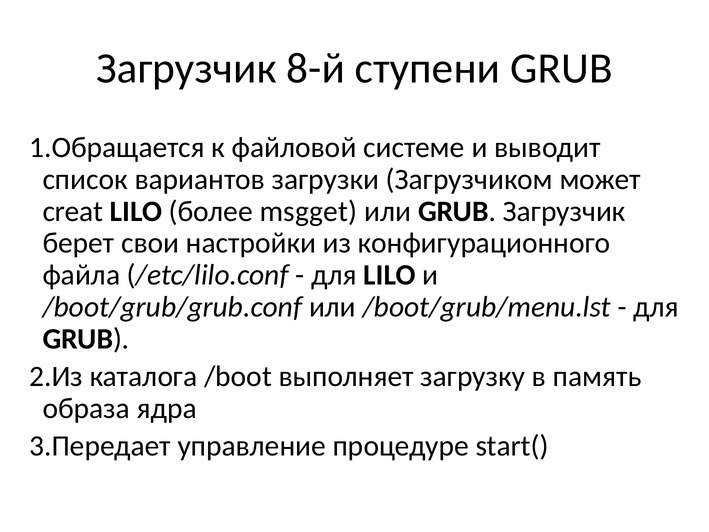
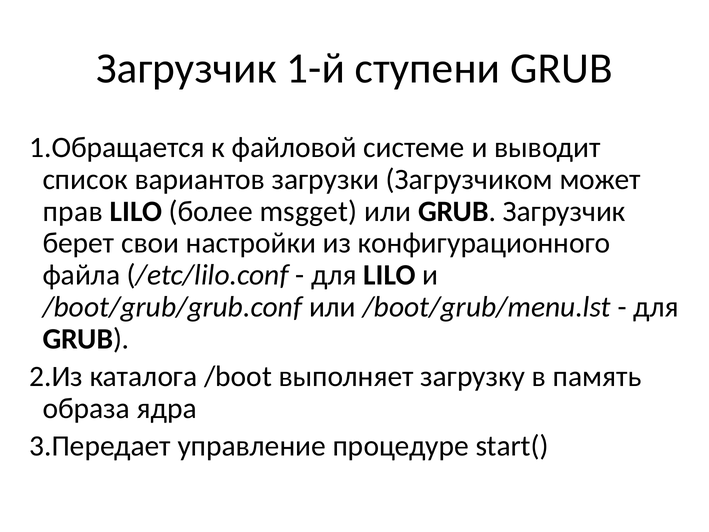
8-й: 8-й -> 1-й
creat: creat -> прав
